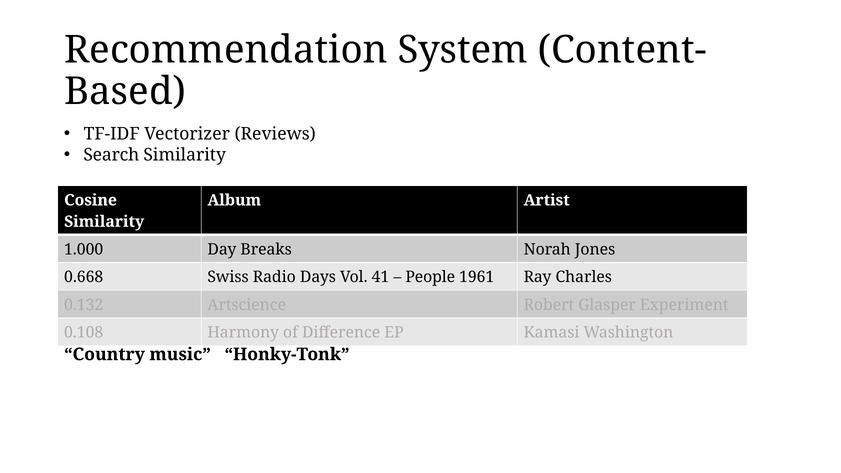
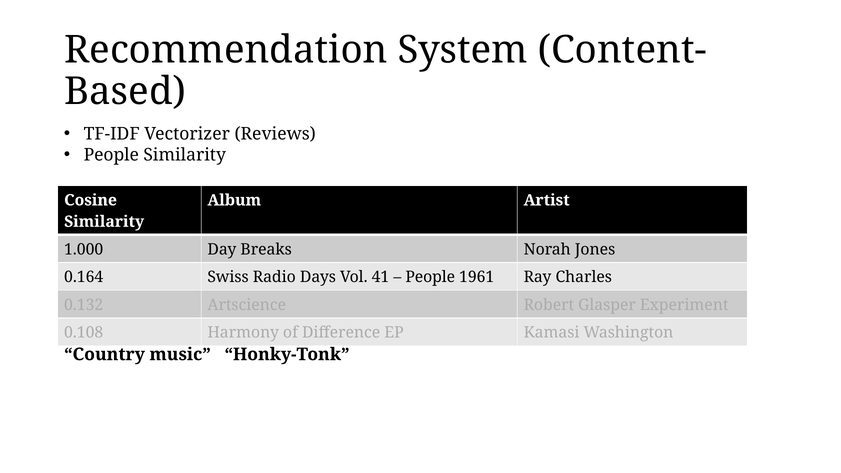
Search at (111, 155): Search -> People
0.668: 0.668 -> 0.164
